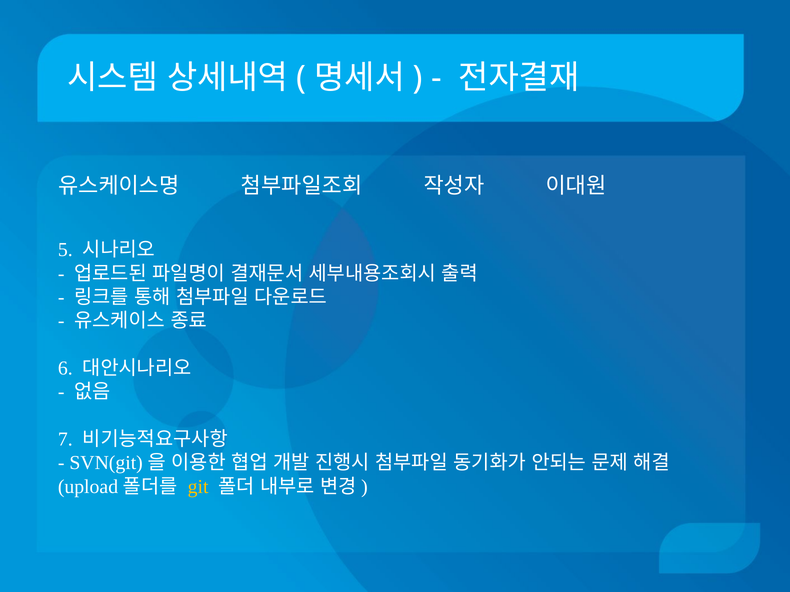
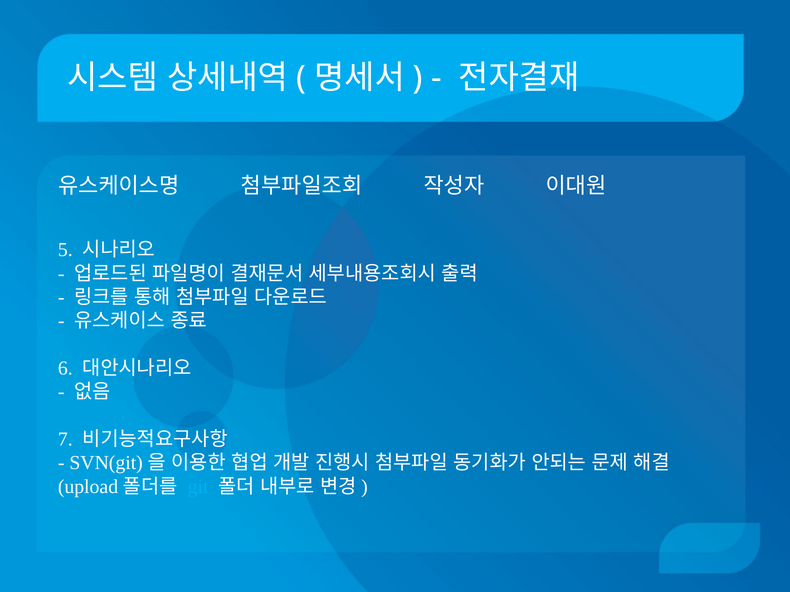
git colour: yellow -> light blue
